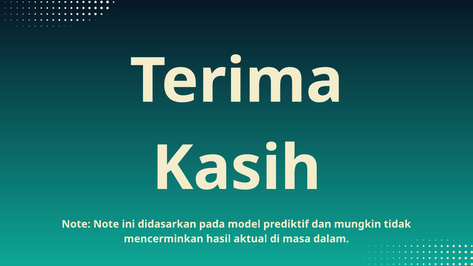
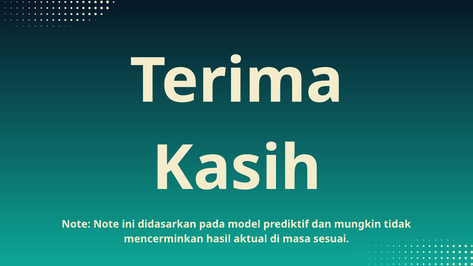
dalam: dalam -> sesuai
